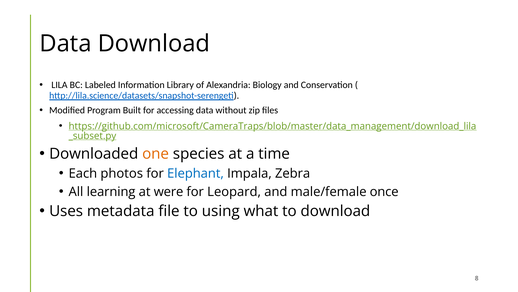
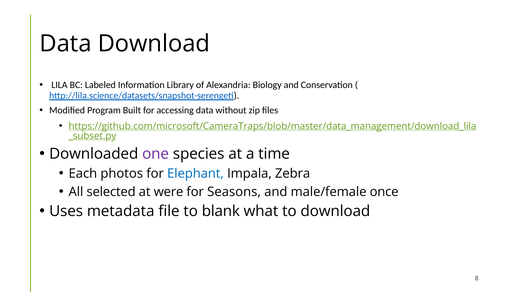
one colour: orange -> purple
learning: learning -> selected
Leopard: Leopard -> Seasons
using: using -> blank
